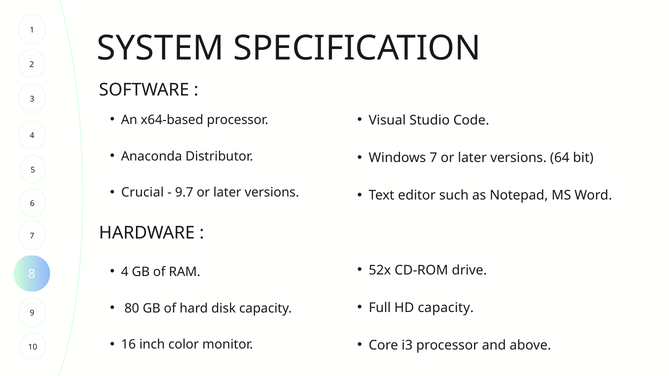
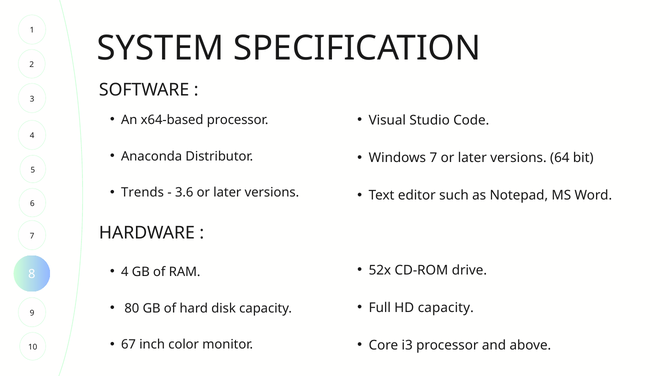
Crucial: Crucial -> Trends
9.7: 9.7 -> 3.6
16: 16 -> 67
